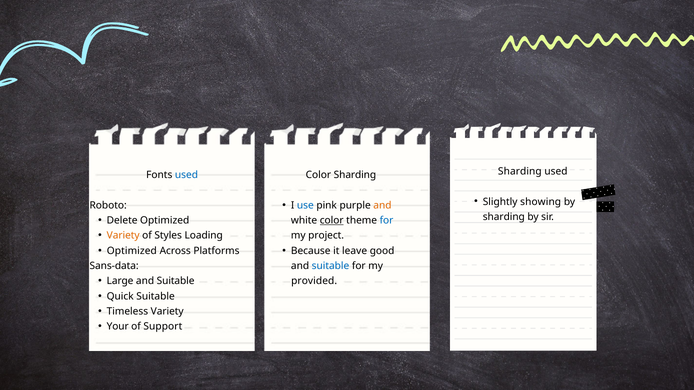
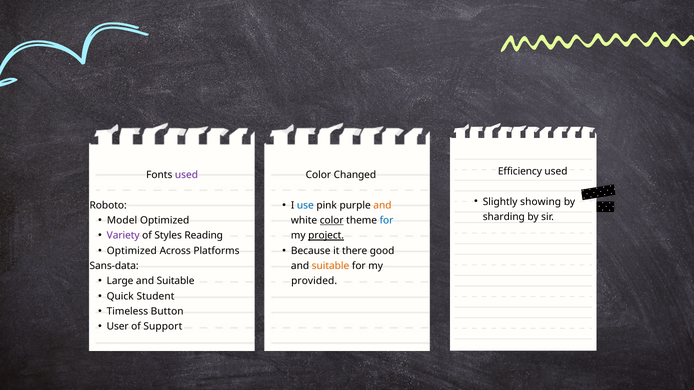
Sharding at (520, 172): Sharding -> Efficiency
used at (186, 175) colour: blue -> purple
Color Sharding: Sharding -> Changed
Delete: Delete -> Model
Variety at (123, 236) colour: orange -> purple
Loading: Loading -> Reading
project underline: none -> present
leave: leave -> there
suitable at (331, 266) colour: blue -> orange
Quick Suitable: Suitable -> Student
Timeless Variety: Variety -> Button
Your: Your -> User
